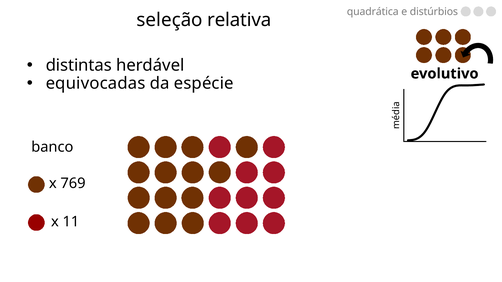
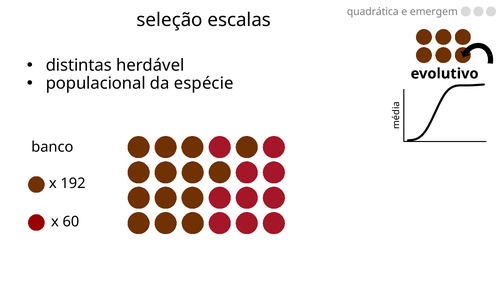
distúrbios: distúrbios -> emergem
relativa: relativa -> escalas
equivocadas: equivocadas -> populacional
769: 769 -> 192
11: 11 -> 60
